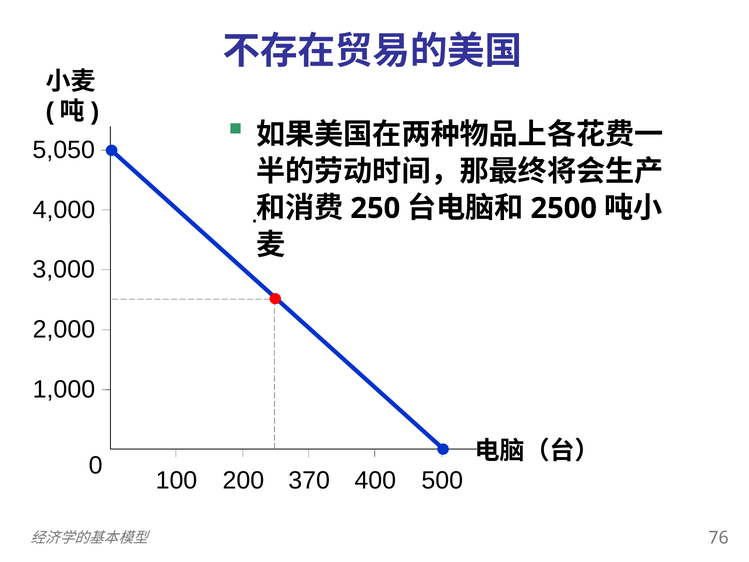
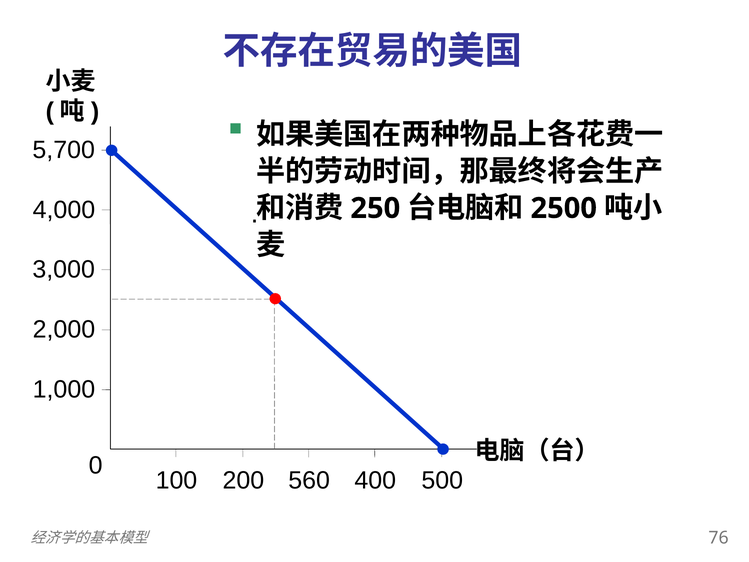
5,050: 5,050 -> 5,700
370: 370 -> 560
